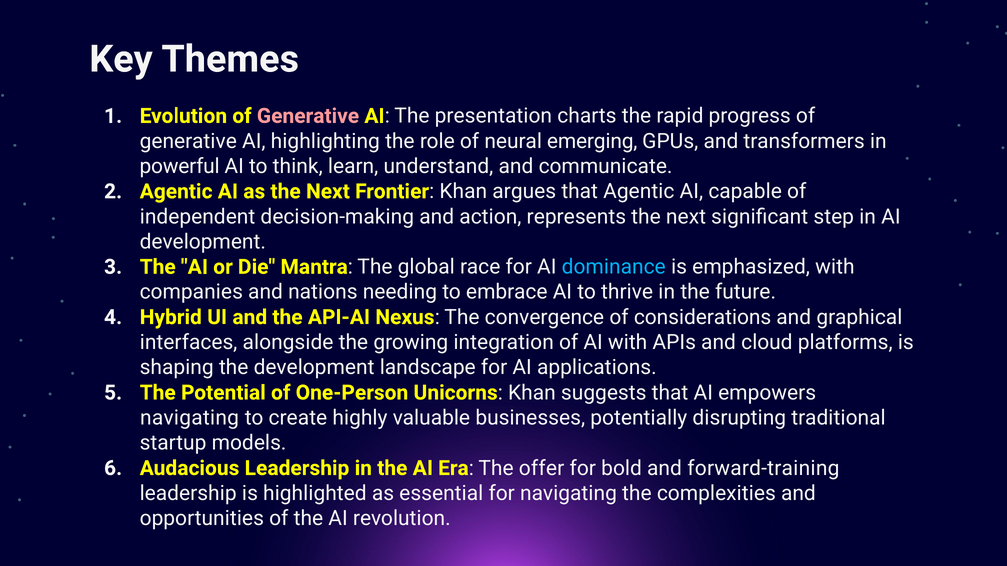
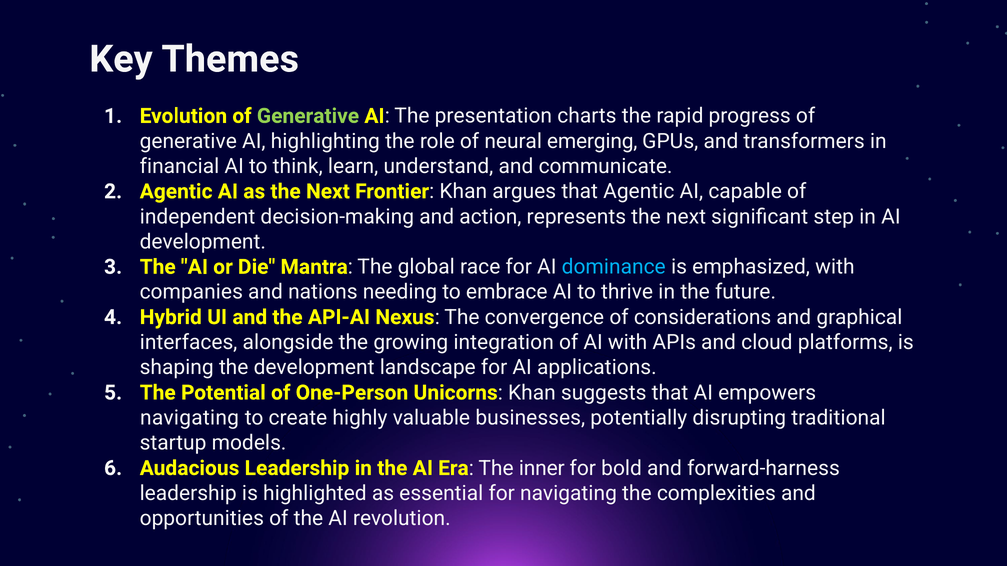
Generative at (308, 116) colour: pink -> light green
powerful: powerful -> financial
offer: offer -> inner
forward-training: forward-training -> forward-harness
